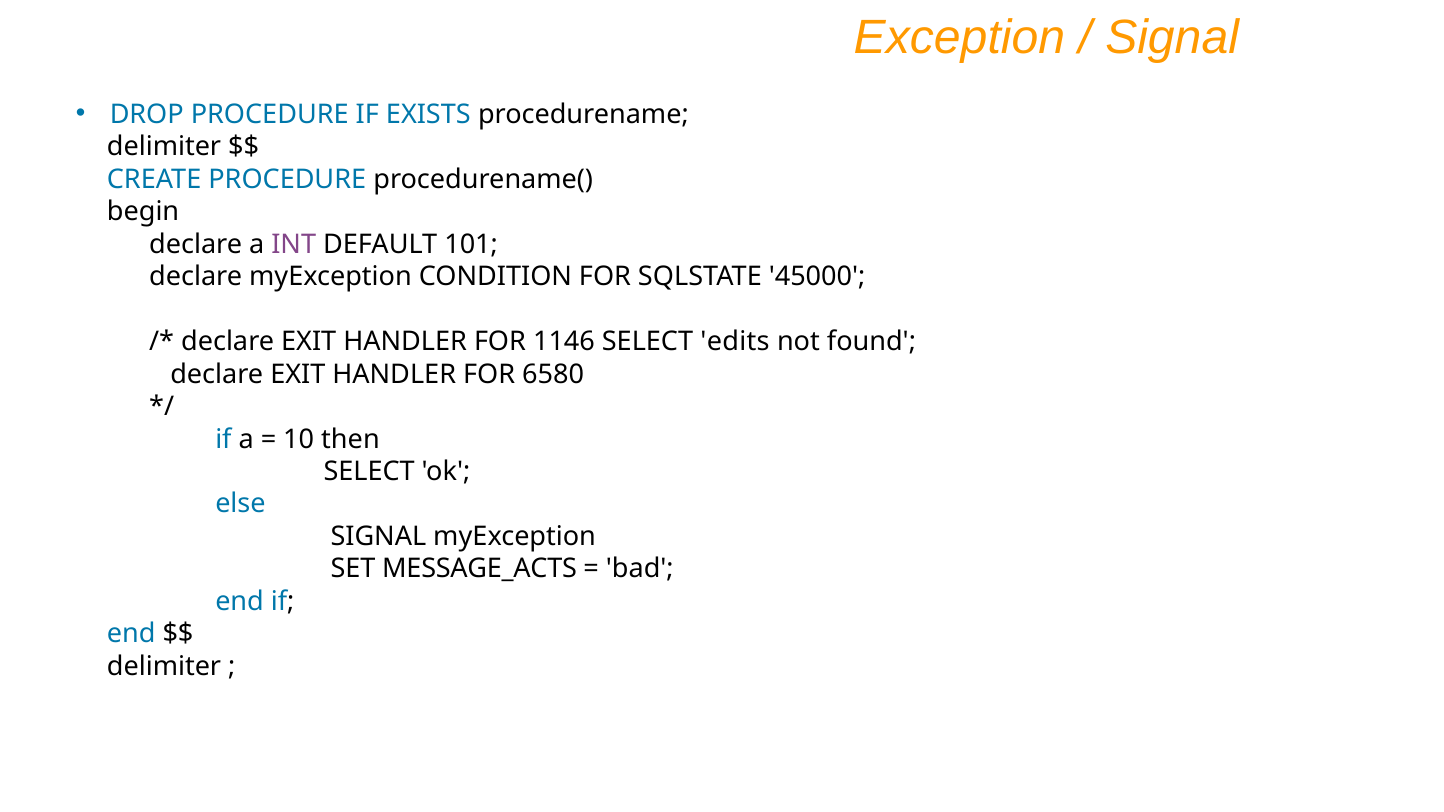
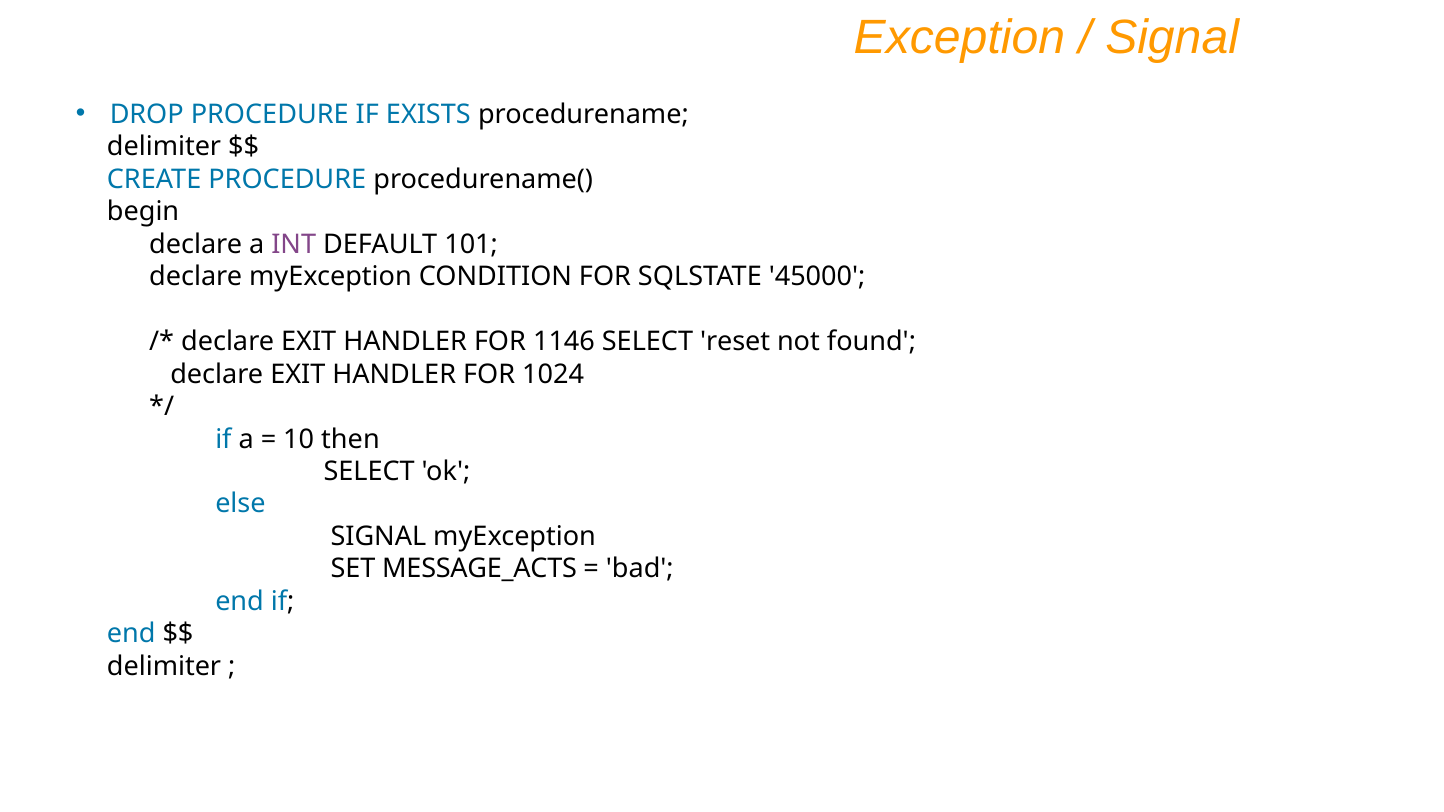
edits: edits -> reset
6580: 6580 -> 1024
